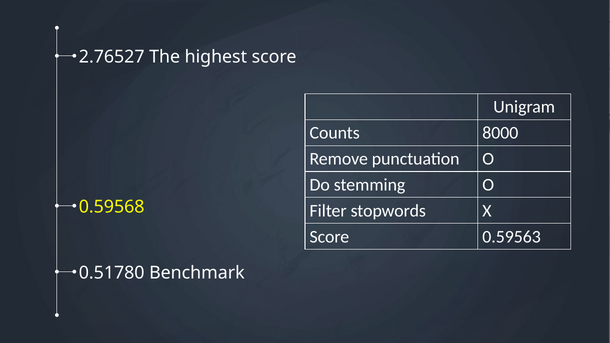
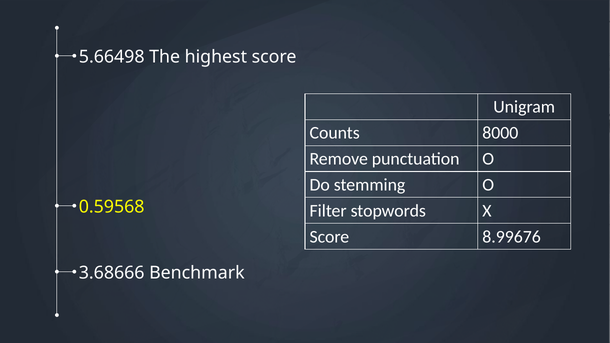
2.76527: 2.76527 -> 5.66498
0.59563: 0.59563 -> 8.99676
0.51780: 0.51780 -> 3.68666
